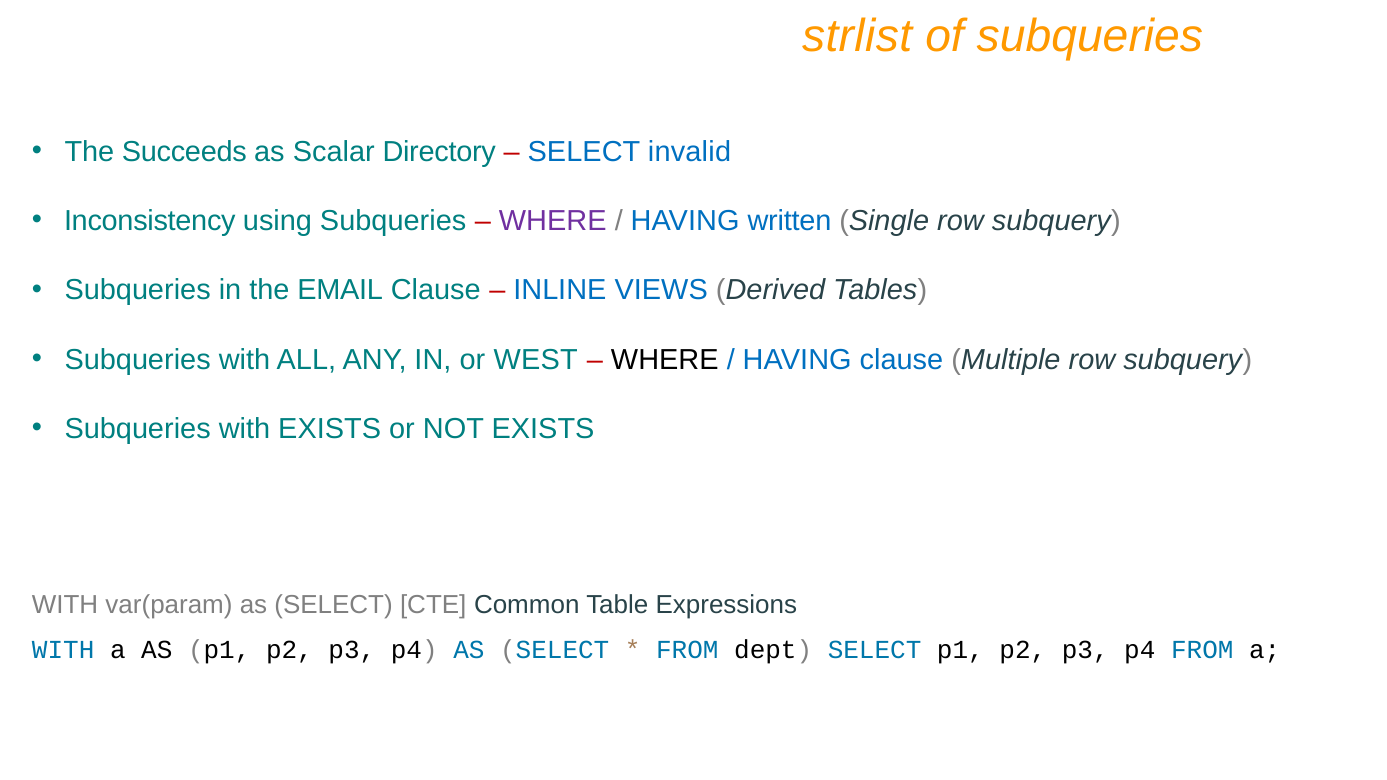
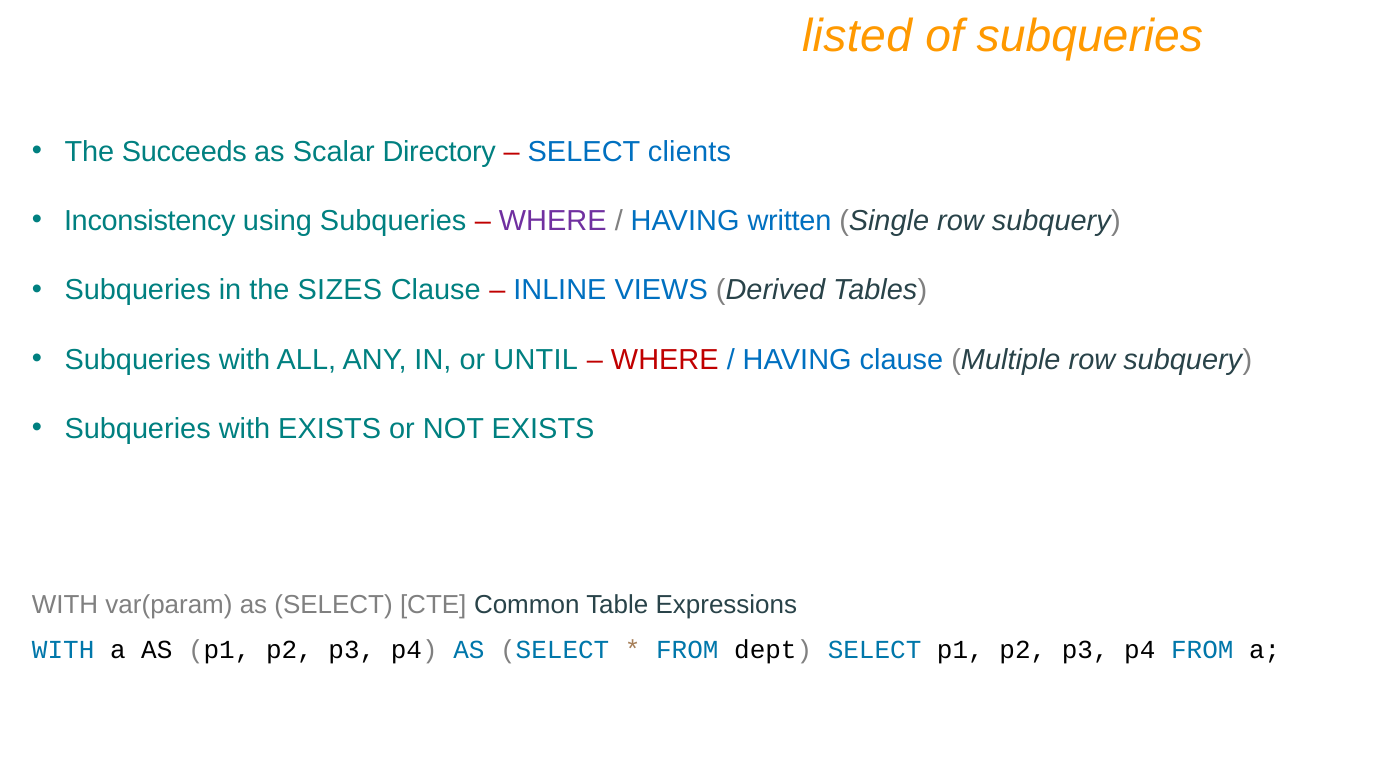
strlist: strlist -> listed
invalid: invalid -> clients
EMAIL: EMAIL -> SIZES
WEST: WEST -> UNTIL
WHERE at (665, 360) colour: black -> red
